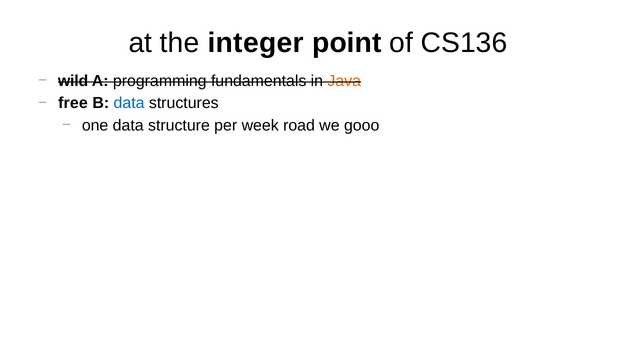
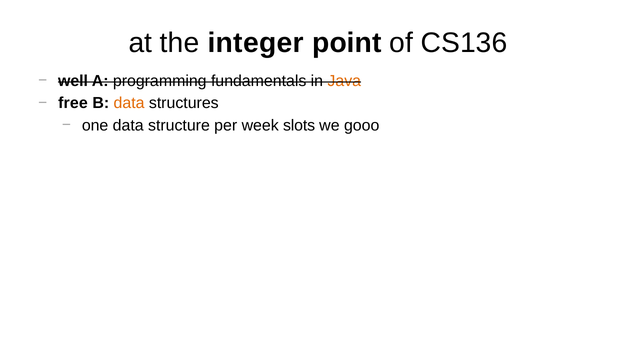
wild: wild -> well
data at (129, 103) colour: blue -> orange
road: road -> slots
